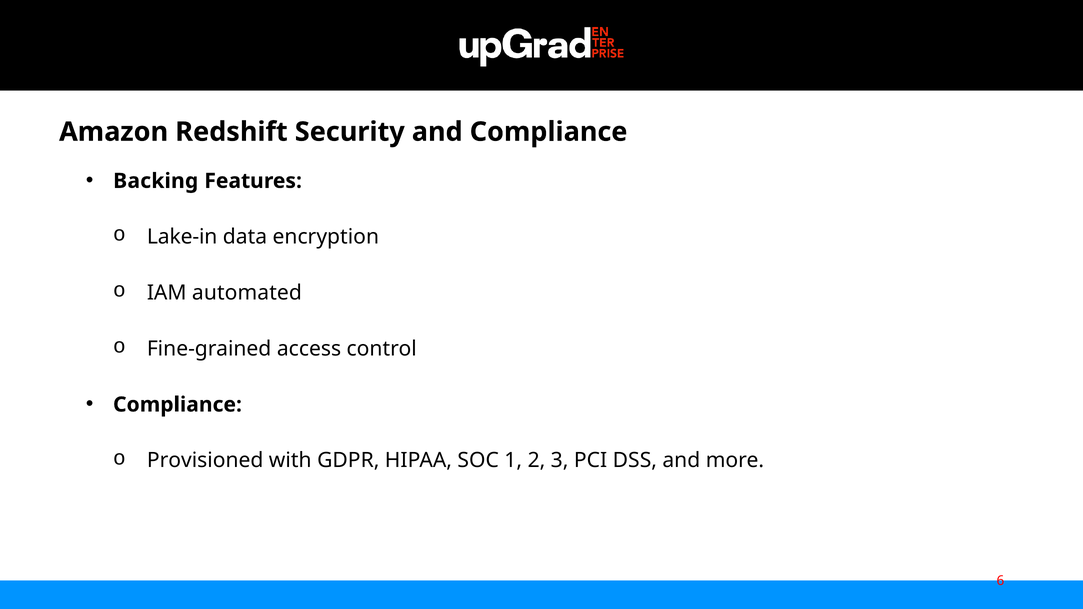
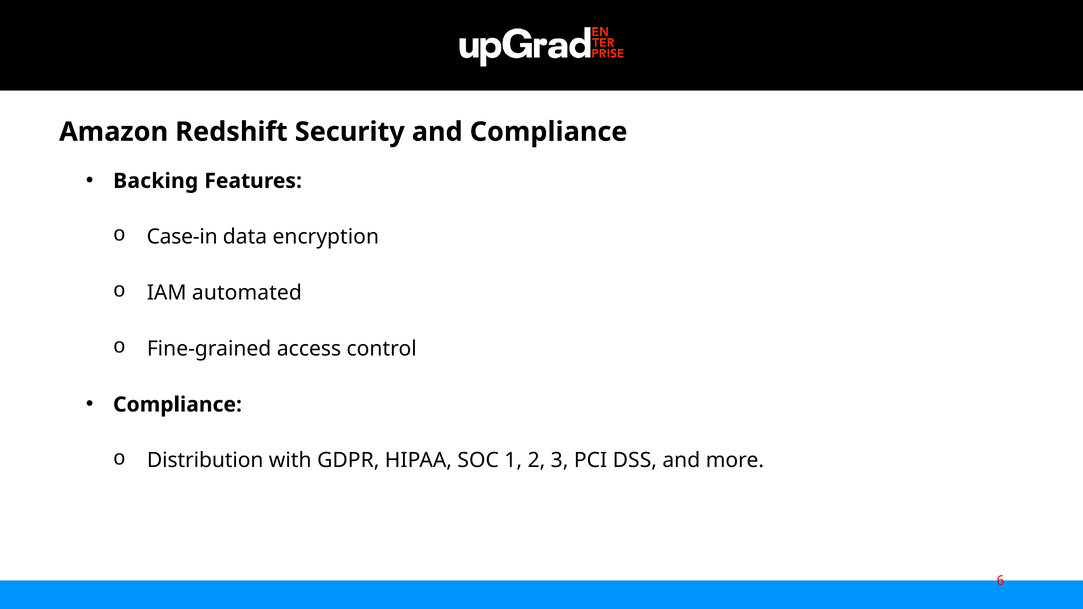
Lake-in: Lake-in -> Case-in
Provisioned: Provisioned -> Distribution
